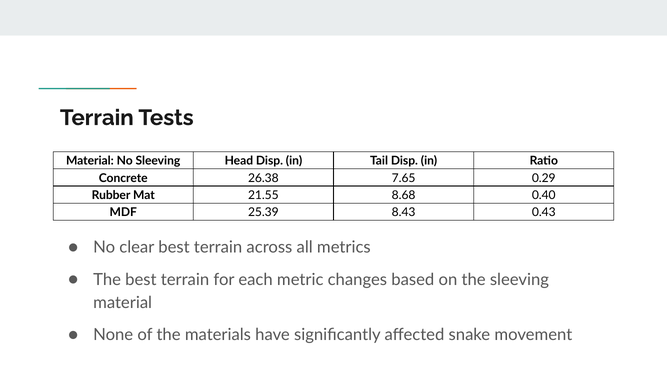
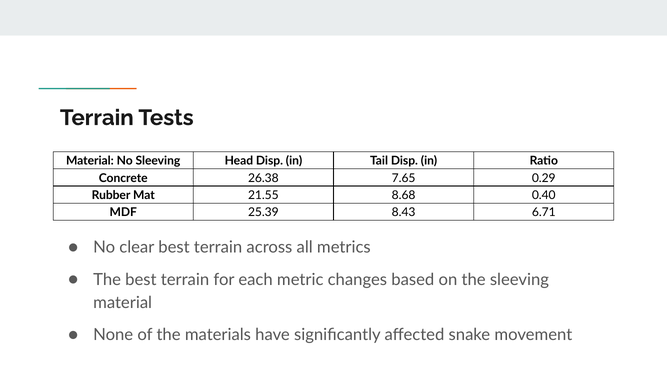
0.43: 0.43 -> 6.71
